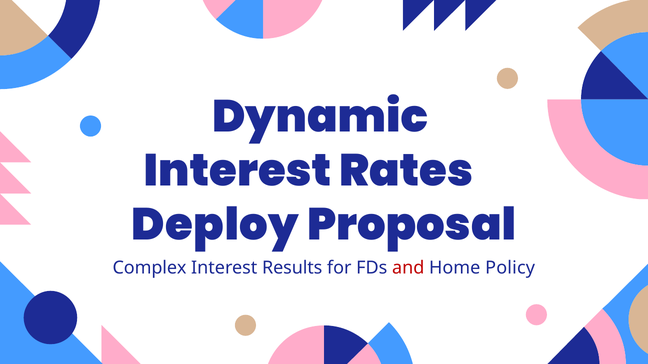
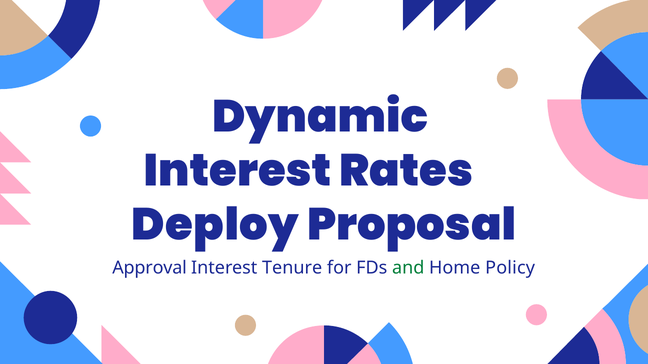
Complex: Complex -> Approval
Results: Results -> Tenure
and colour: red -> green
